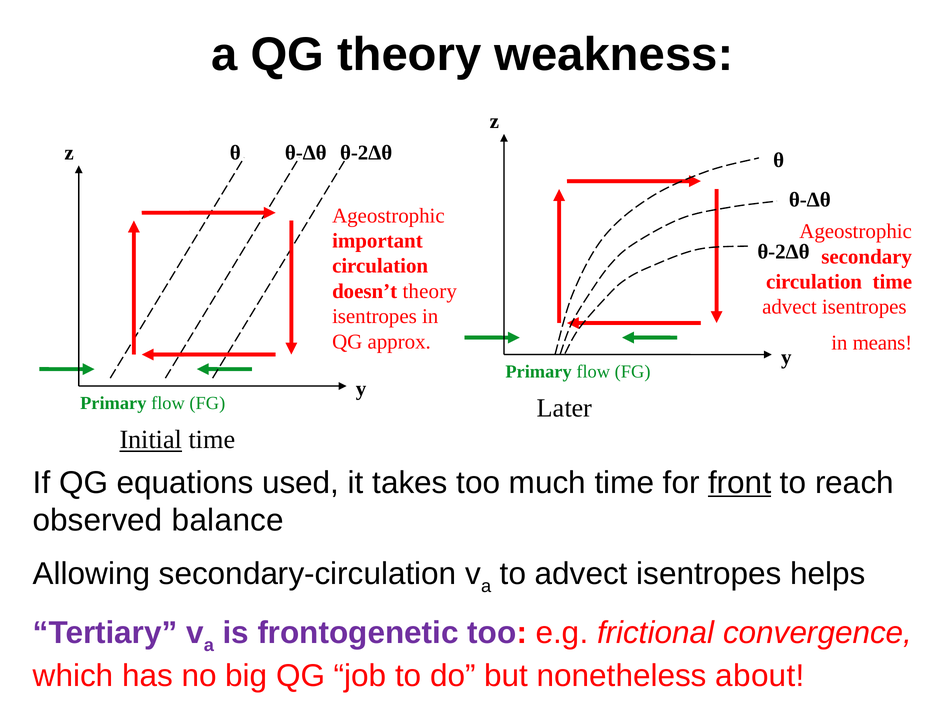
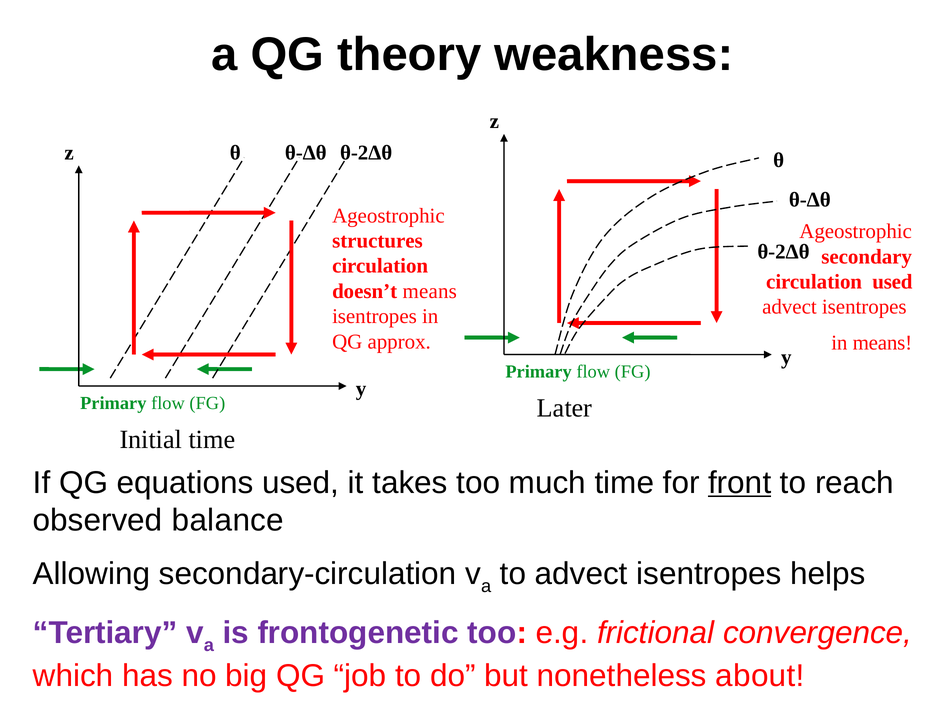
important: important -> structures
circulation time: time -> used
doesn’t theory: theory -> means
Initial underline: present -> none
